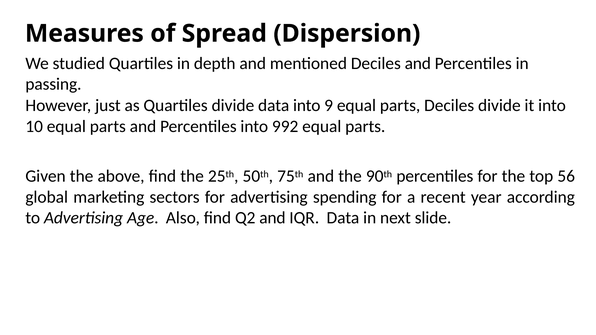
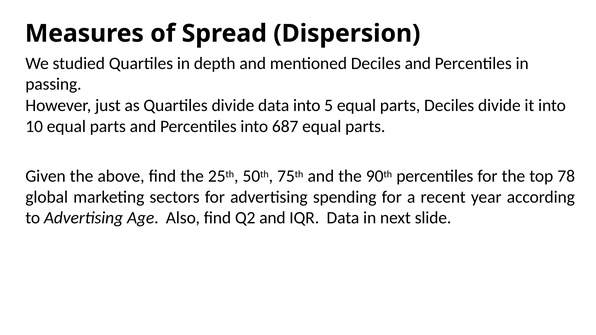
9: 9 -> 5
992: 992 -> 687
56: 56 -> 78
